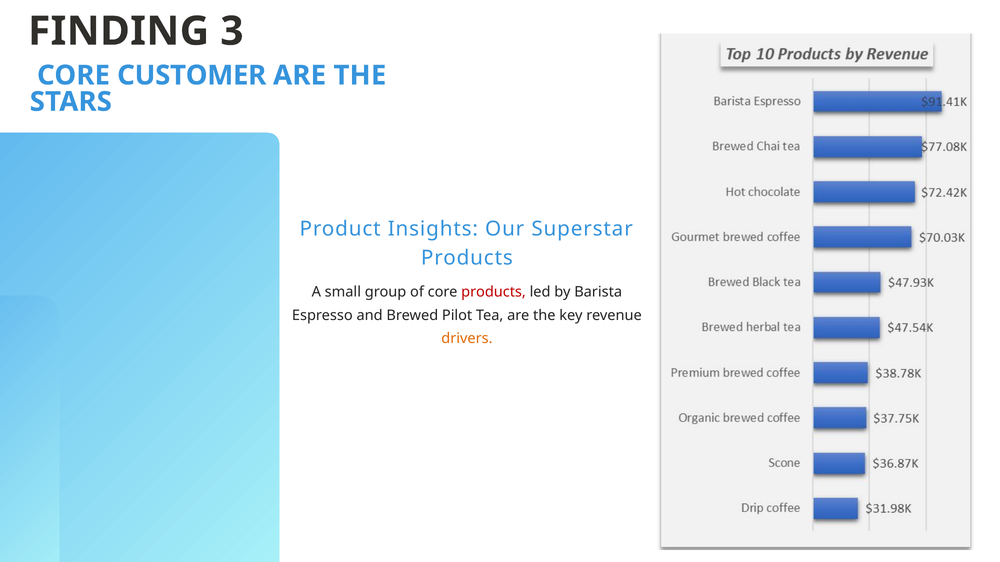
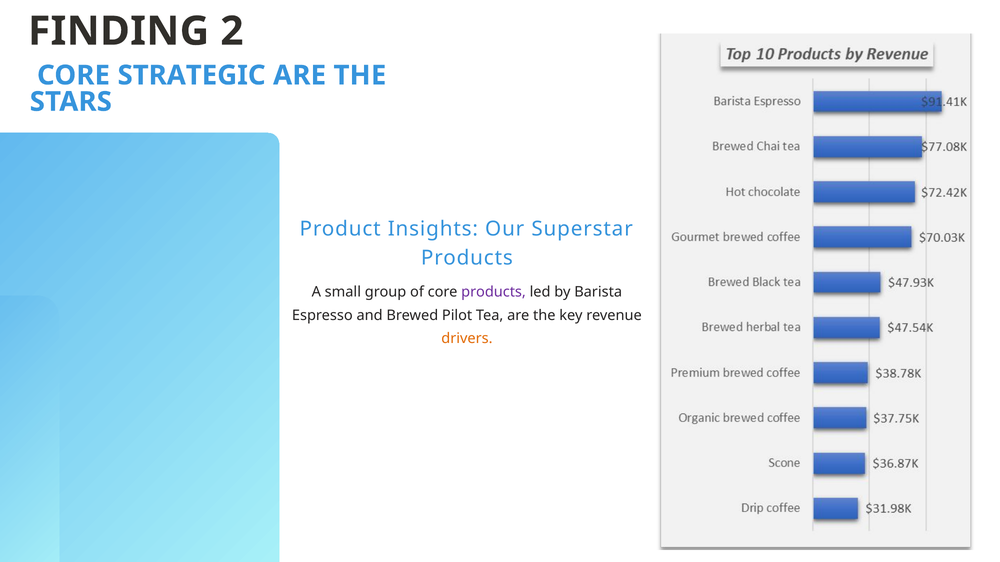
3: 3 -> 2
CUSTOMER: CUSTOMER -> STRATEGIC
products at (494, 292) colour: red -> purple
